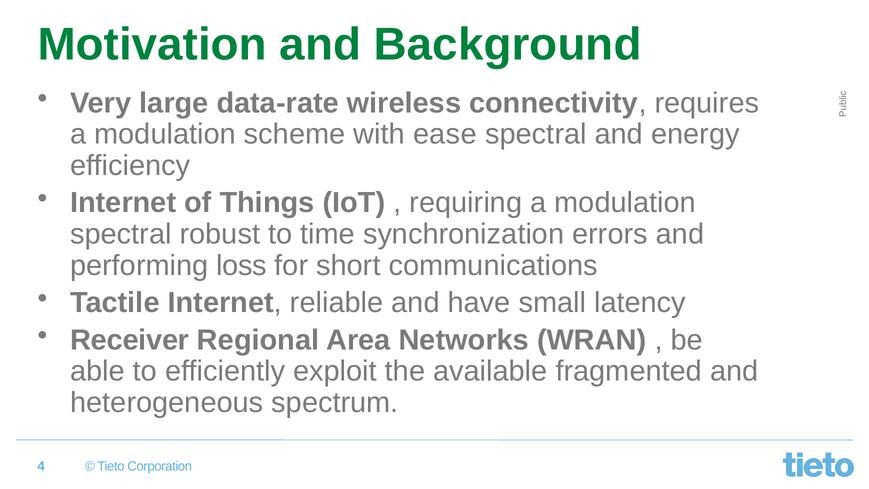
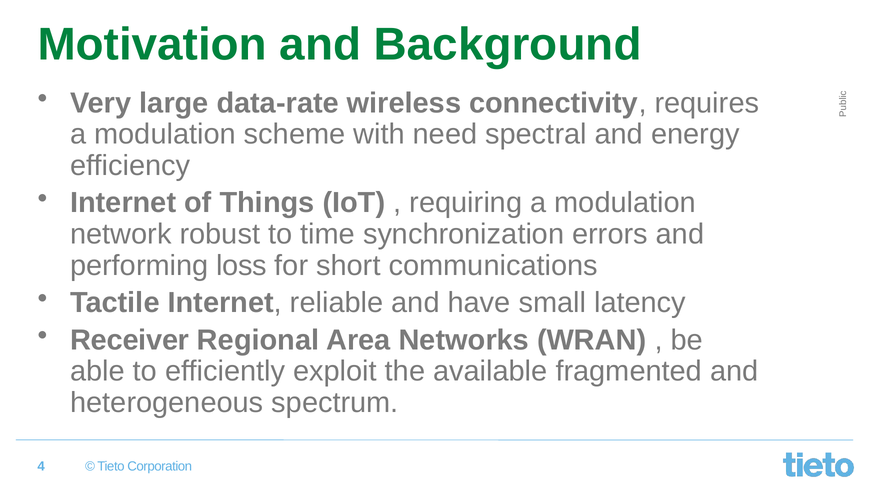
ease: ease -> need
spectral at (121, 234): spectral -> network
